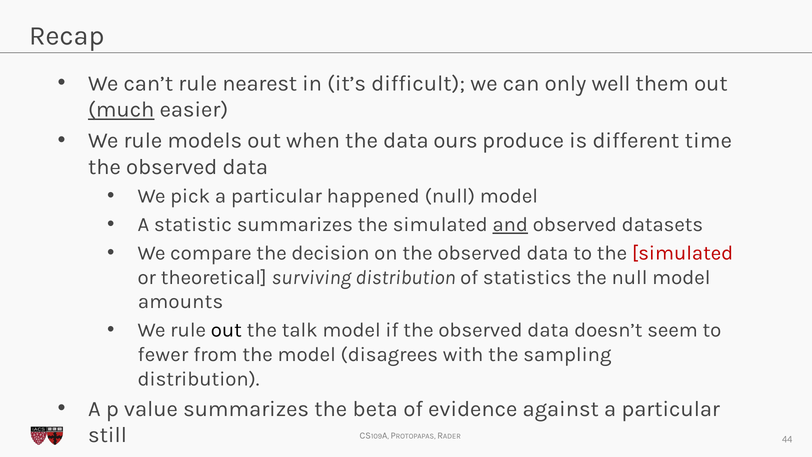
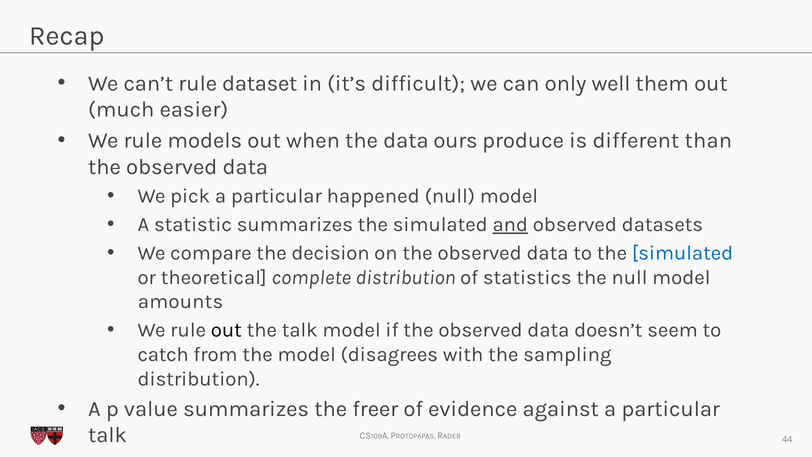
nearest: nearest -> dataset
much underline: present -> none
time: time -> than
simulated at (683, 253) colour: red -> blue
surviving: surviving -> complete
fewer: fewer -> catch
beta: beta -> freer
still at (108, 435): still -> talk
